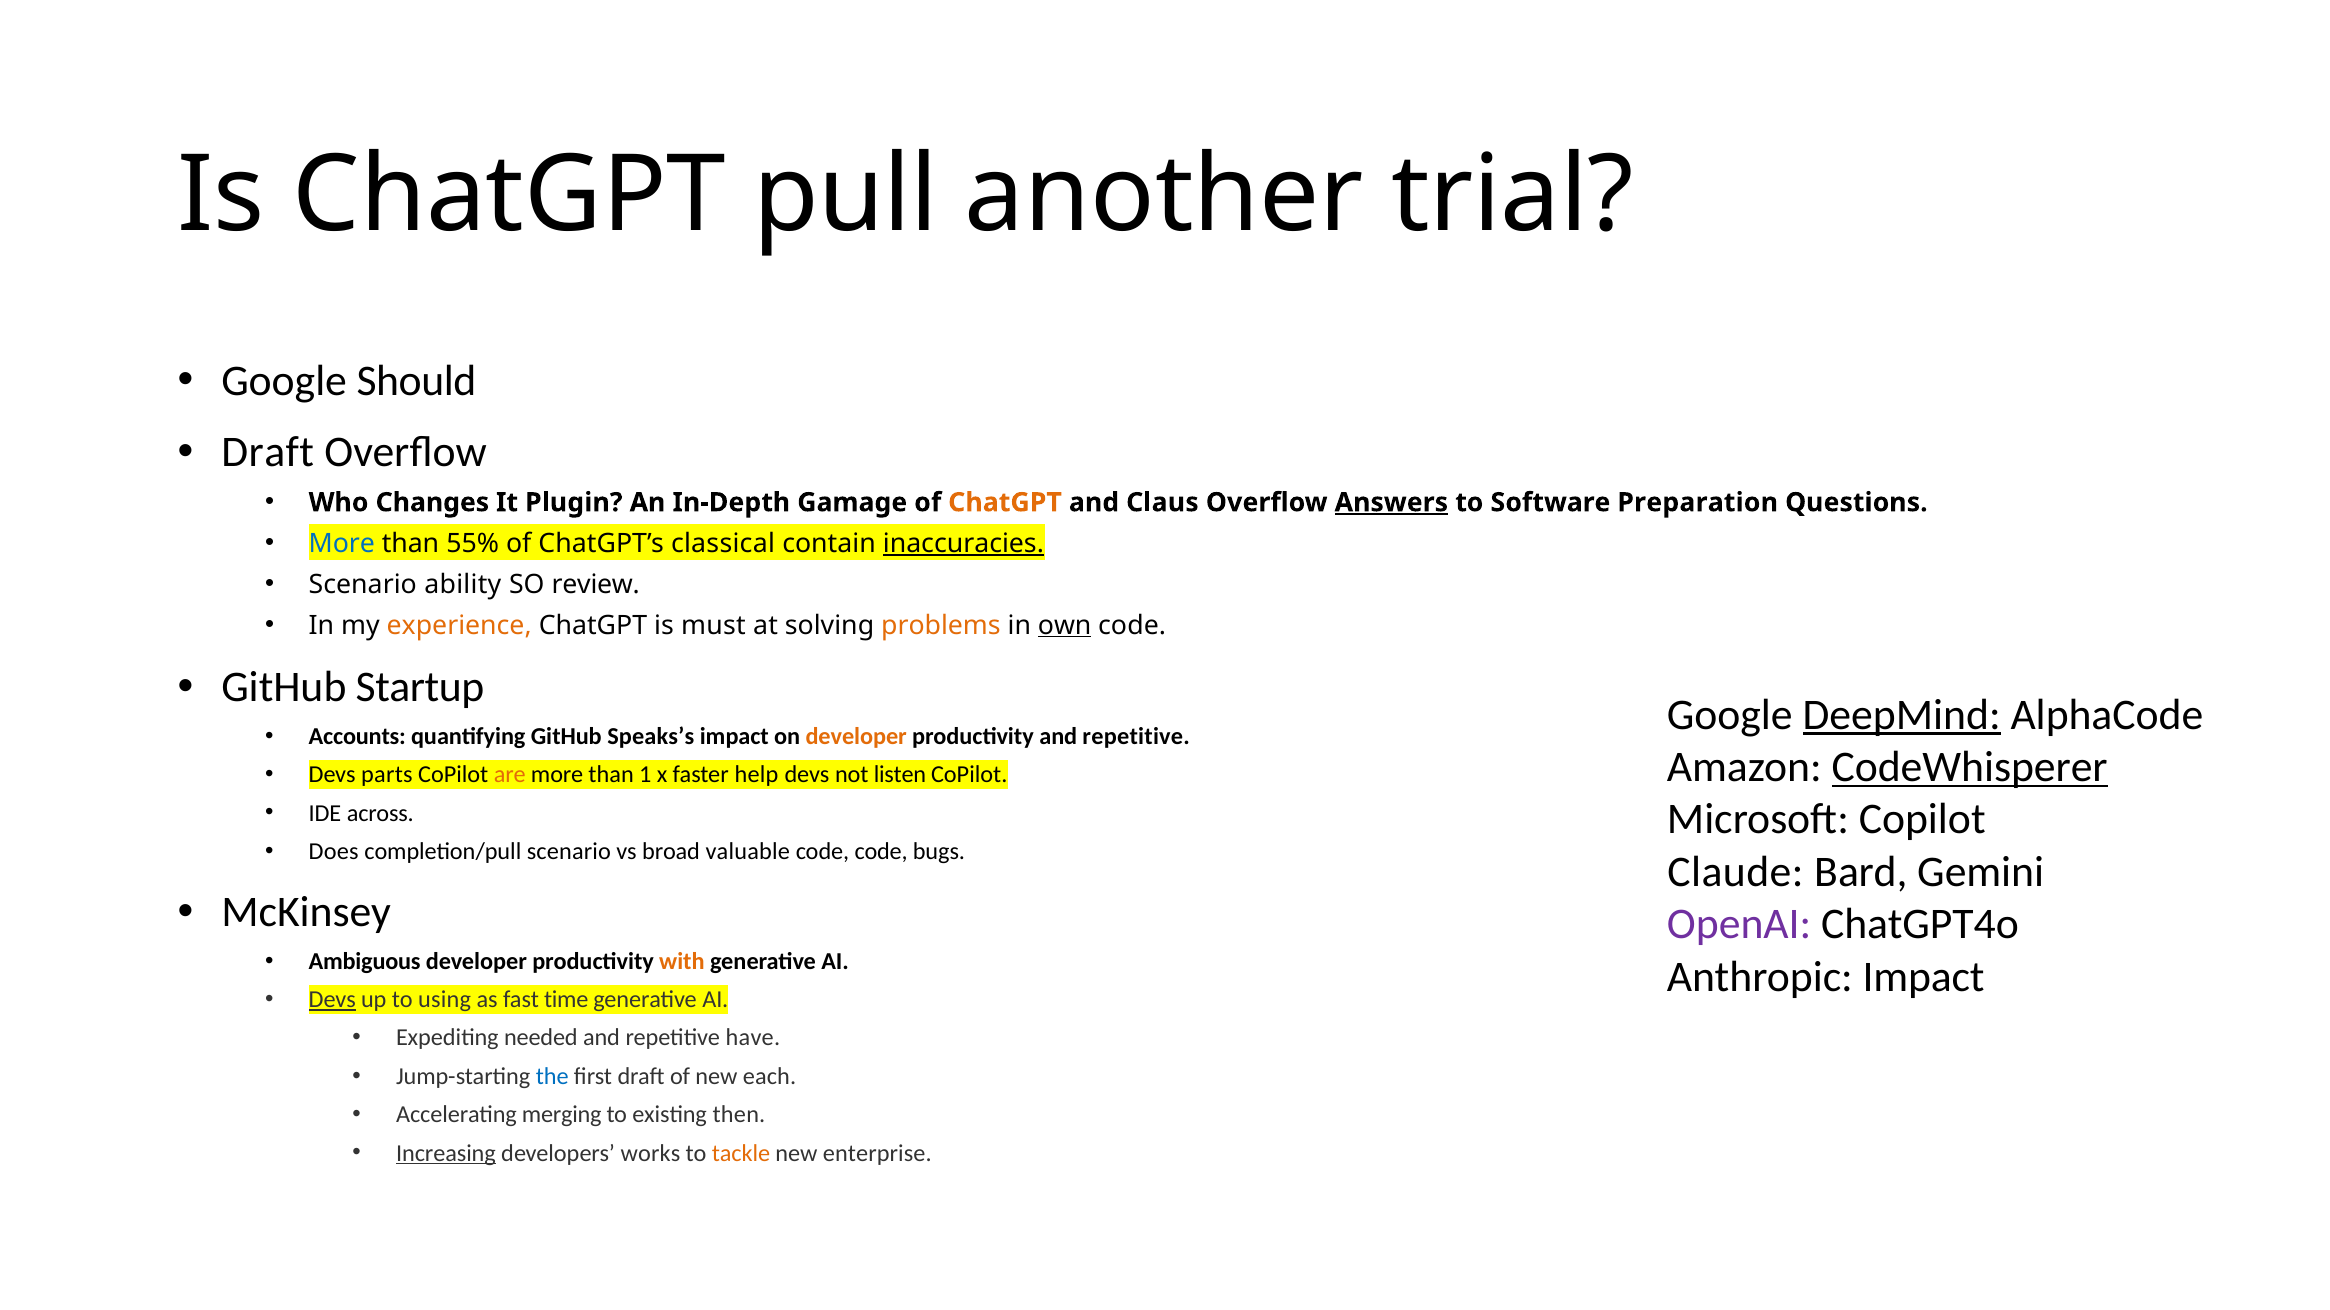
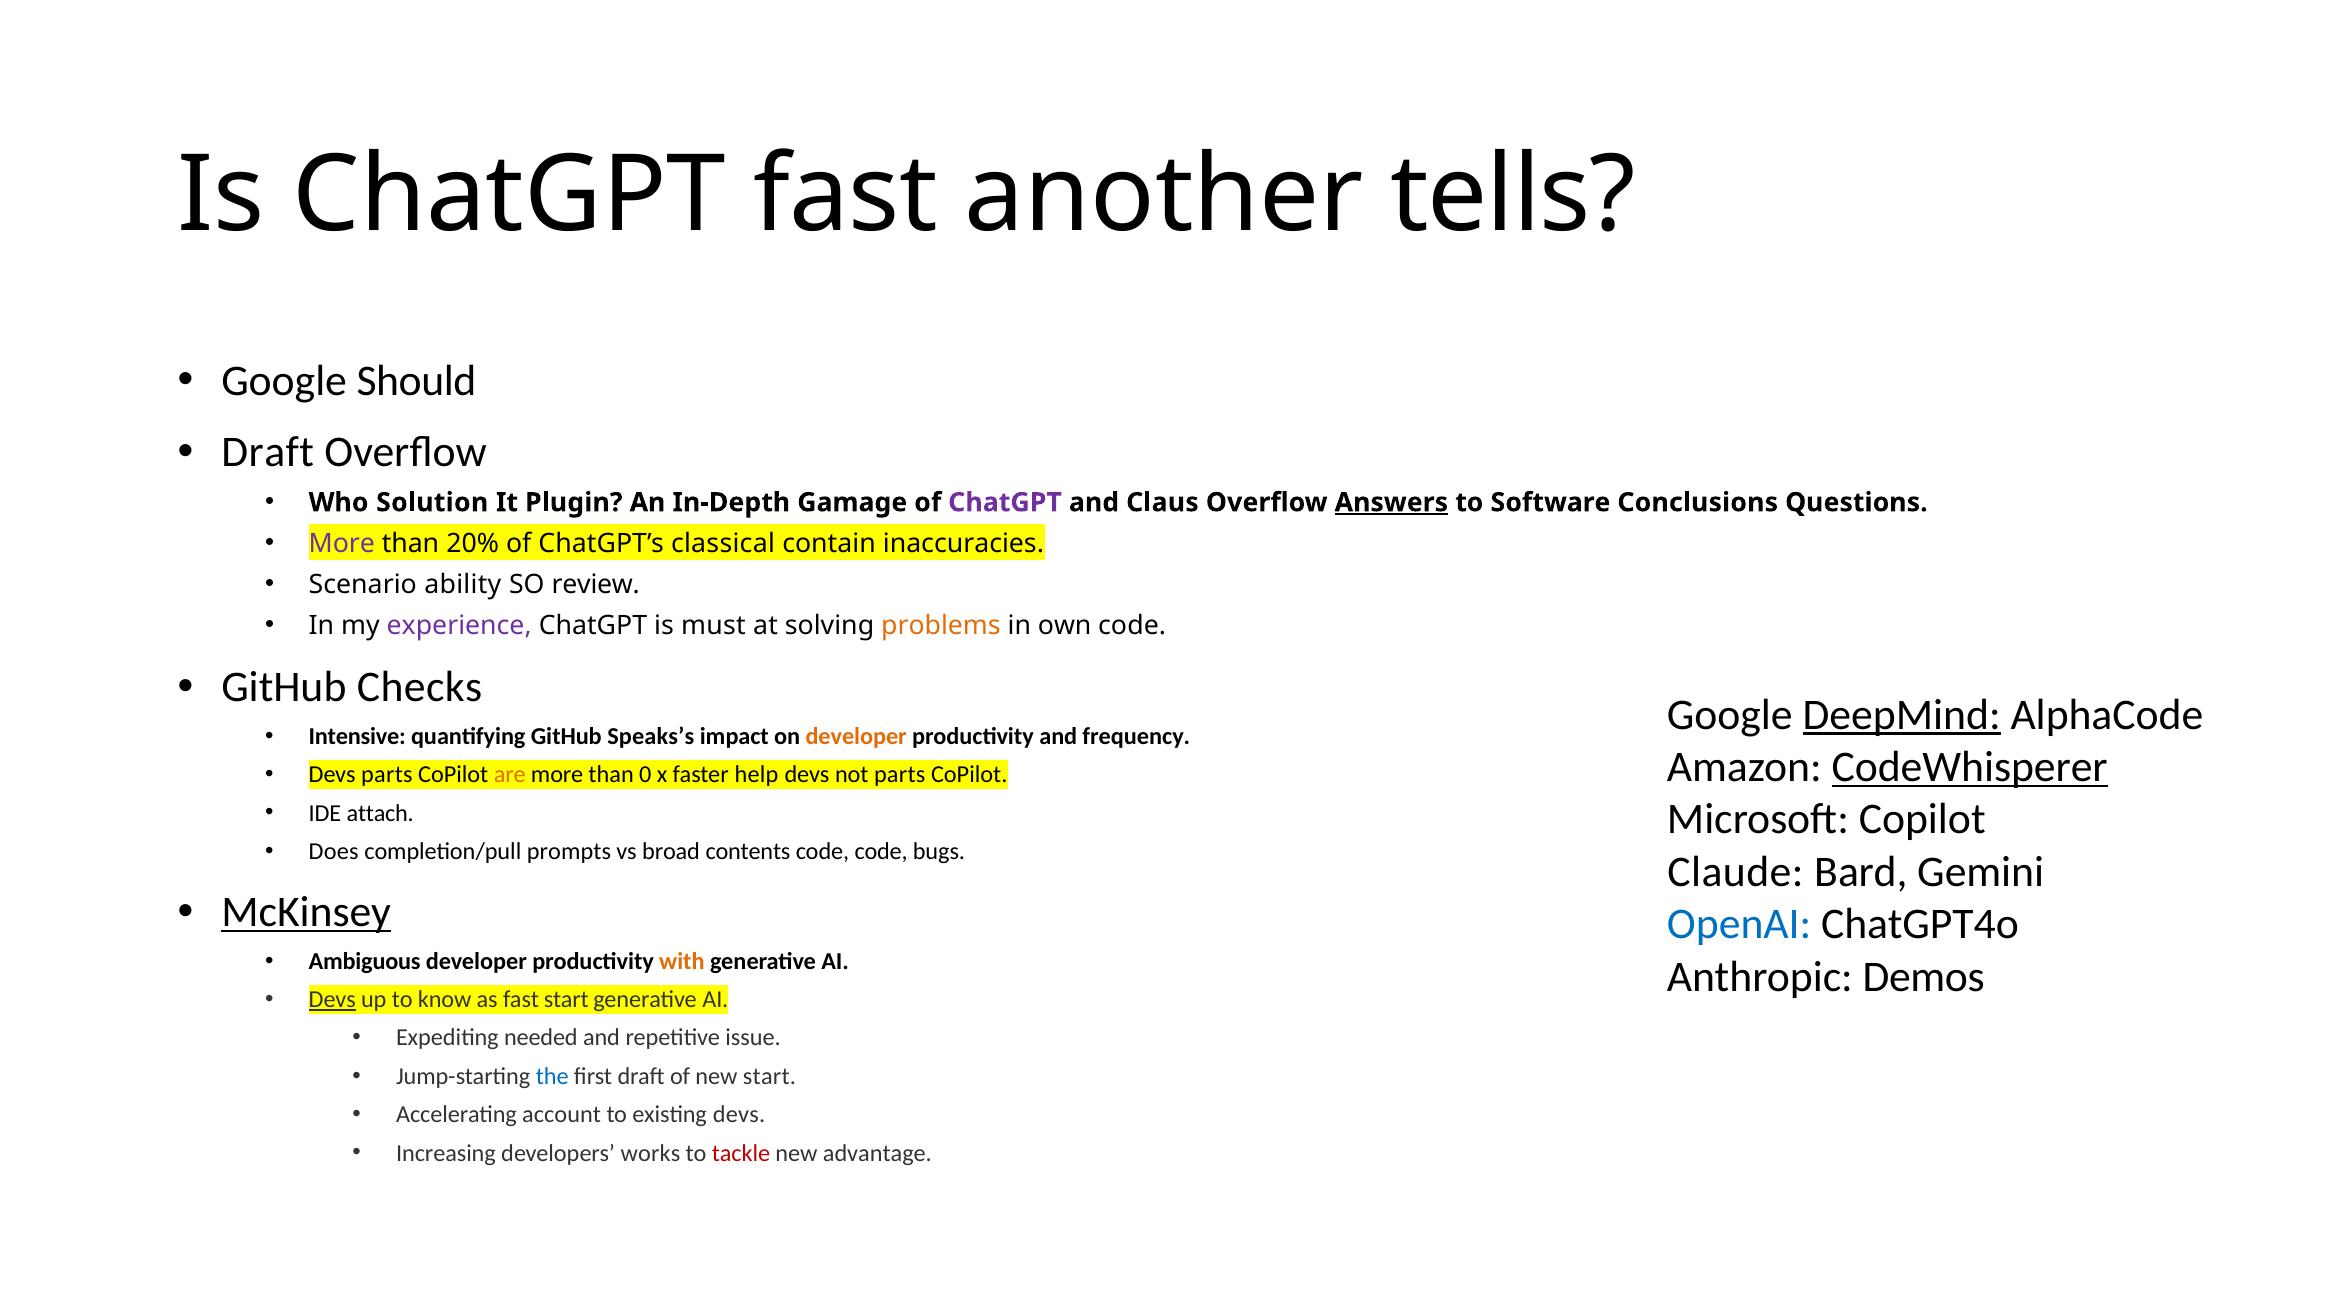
ChatGPT pull: pull -> fast
trial: trial -> tells
Changes: Changes -> Solution
ChatGPT at (1005, 503) colour: orange -> purple
Preparation: Preparation -> Conclusions
More at (342, 544) colour: blue -> purple
55%: 55% -> 20%
inaccuracies underline: present -> none
experience colour: orange -> purple
own underline: present -> none
Startup: Startup -> Checks
Accounts: Accounts -> Intensive
productivity and repetitive: repetitive -> frequency
1: 1 -> 0
not listen: listen -> parts
across: across -> attach
completion/pull scenario: scenario -> prompts
valuable: valuable -> contents
McKinsey underline: none -> present
OpenAI colour: purple -> blue
Anthropic Impact: Impact -> Demos
using: using -> know
fast time: time -> start
have: have -> issue
new each: each -> start
merging: merging -> account
existing then: then -> devs
Increasing underline: present -> none
tackle colour: orange -> red
enterprise: enterprise -> advantage
